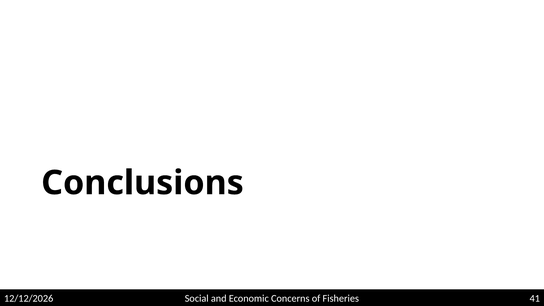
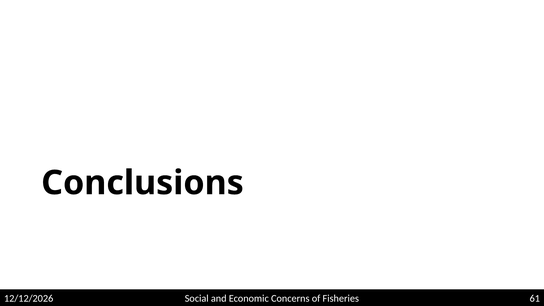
41: 41 -> 61
